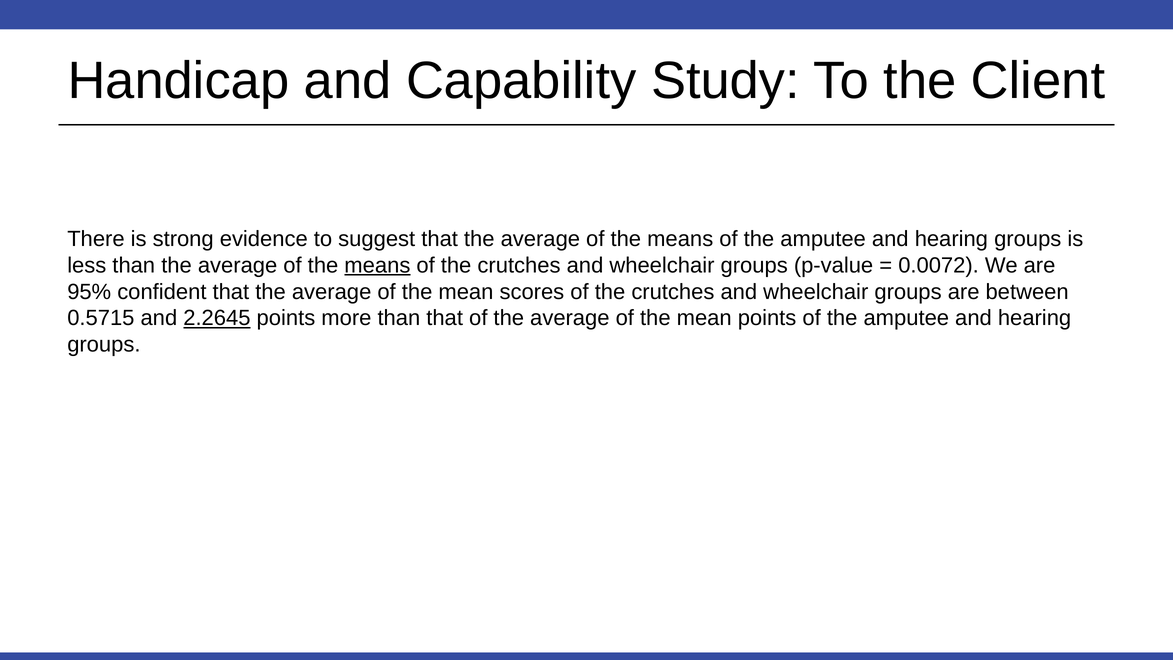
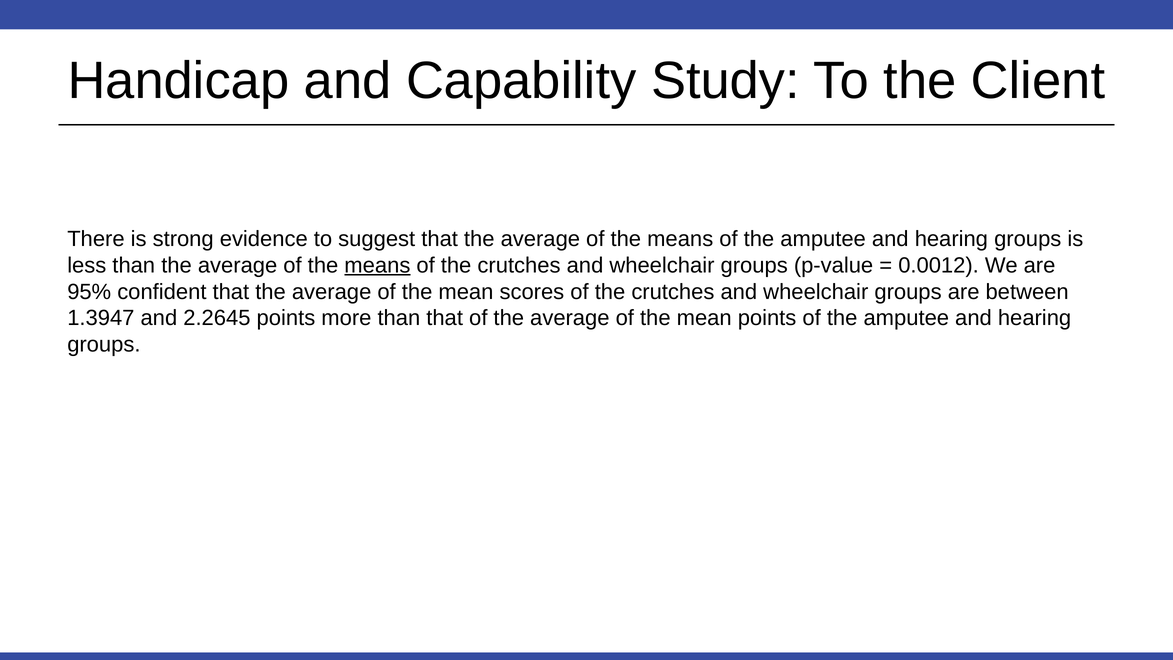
0.0072: 0.0072 -> 0.0012
0.5715: 0.5715 -> 1.3947
2.2645 underline: present -> none
